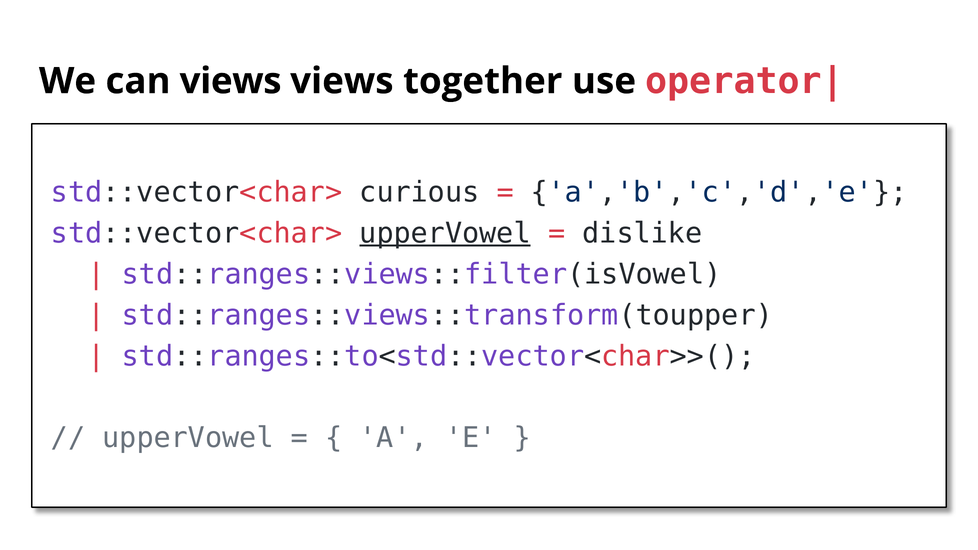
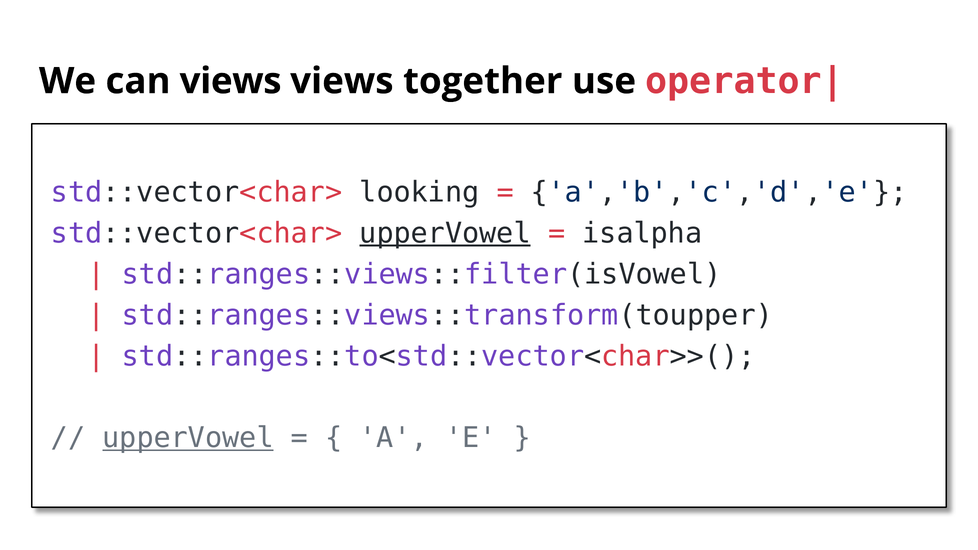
curious: curious -> looking
dislike: dislike -> isalpha
upperVowel at (188, 438) underline: none -> present
